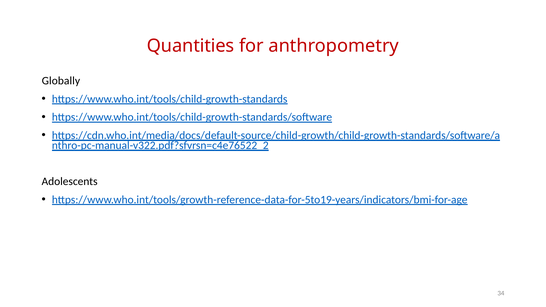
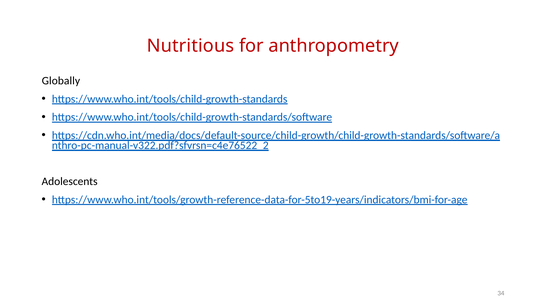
Quantities: Quantities -> Nutritious
